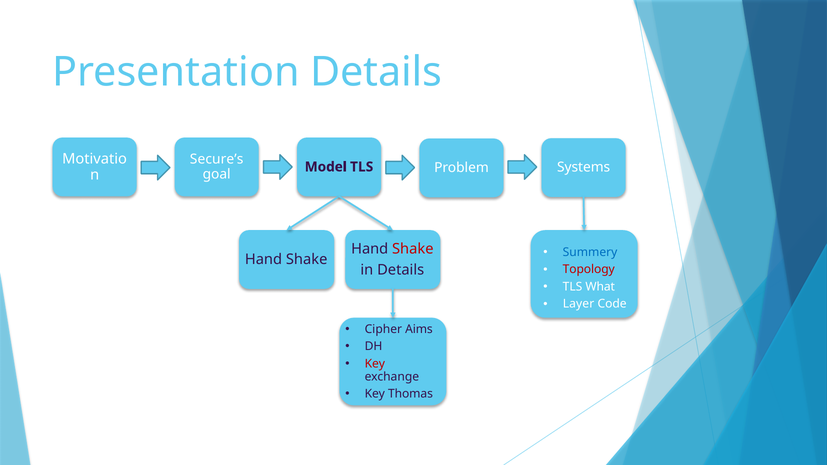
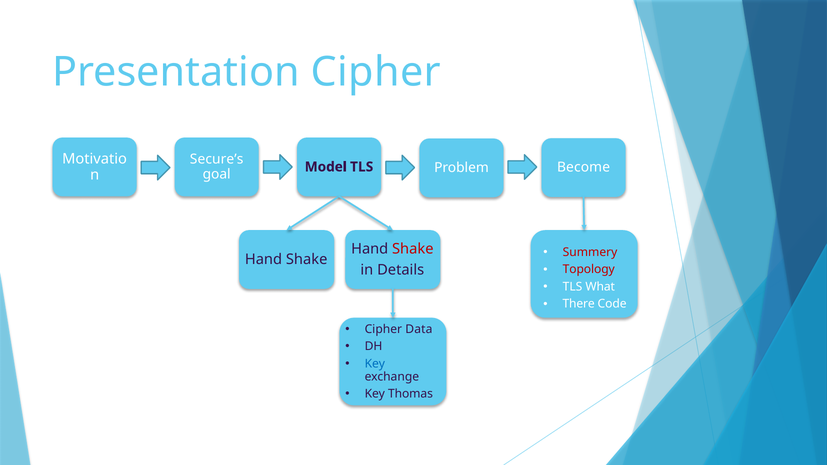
Presentation Details: Details -> Cipher
Systems: Systems -> Become
Summery colour: blue -> red
Layer: Layer -> There
Aims: Aims -> Data
Key at (375, 364) colour: red -> blue
